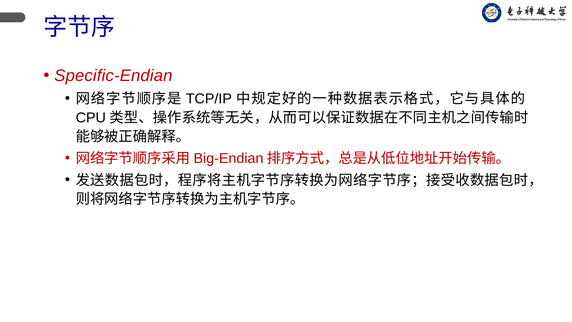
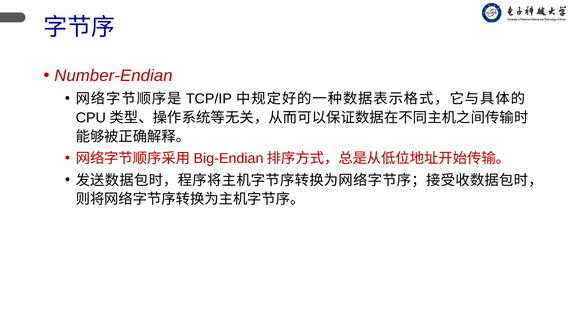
Specific-Endian: Specific-Endian -> Number-Endian
